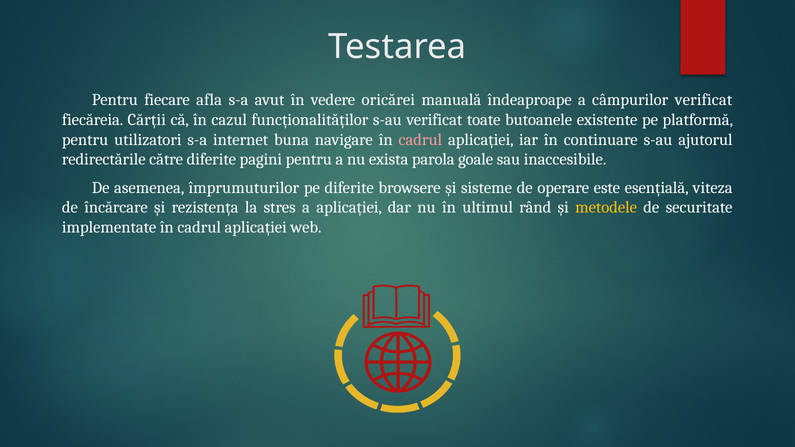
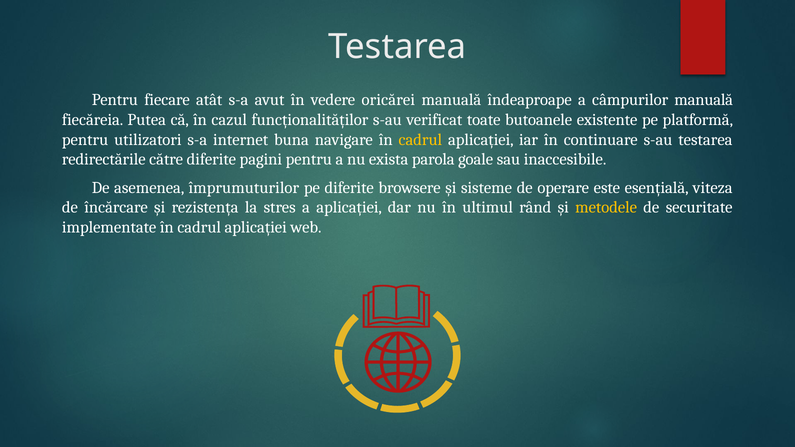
afla: afla -> atât
câmpurilor verificat: verificat -> manuală
Cărții: Cărții -> Putea
cadrul at (420, 140) colour: pink -> yellow
s-au ajutorul: ajutorul -> testarea
